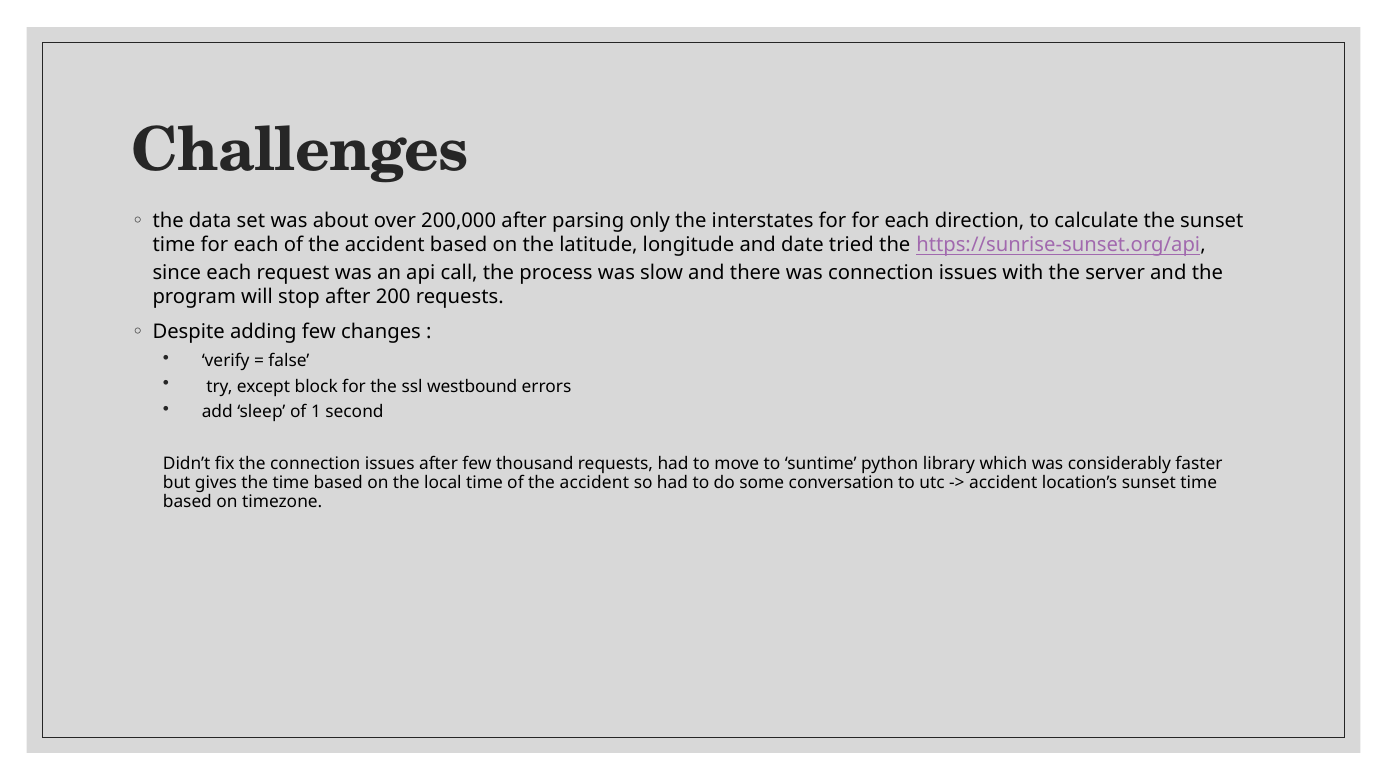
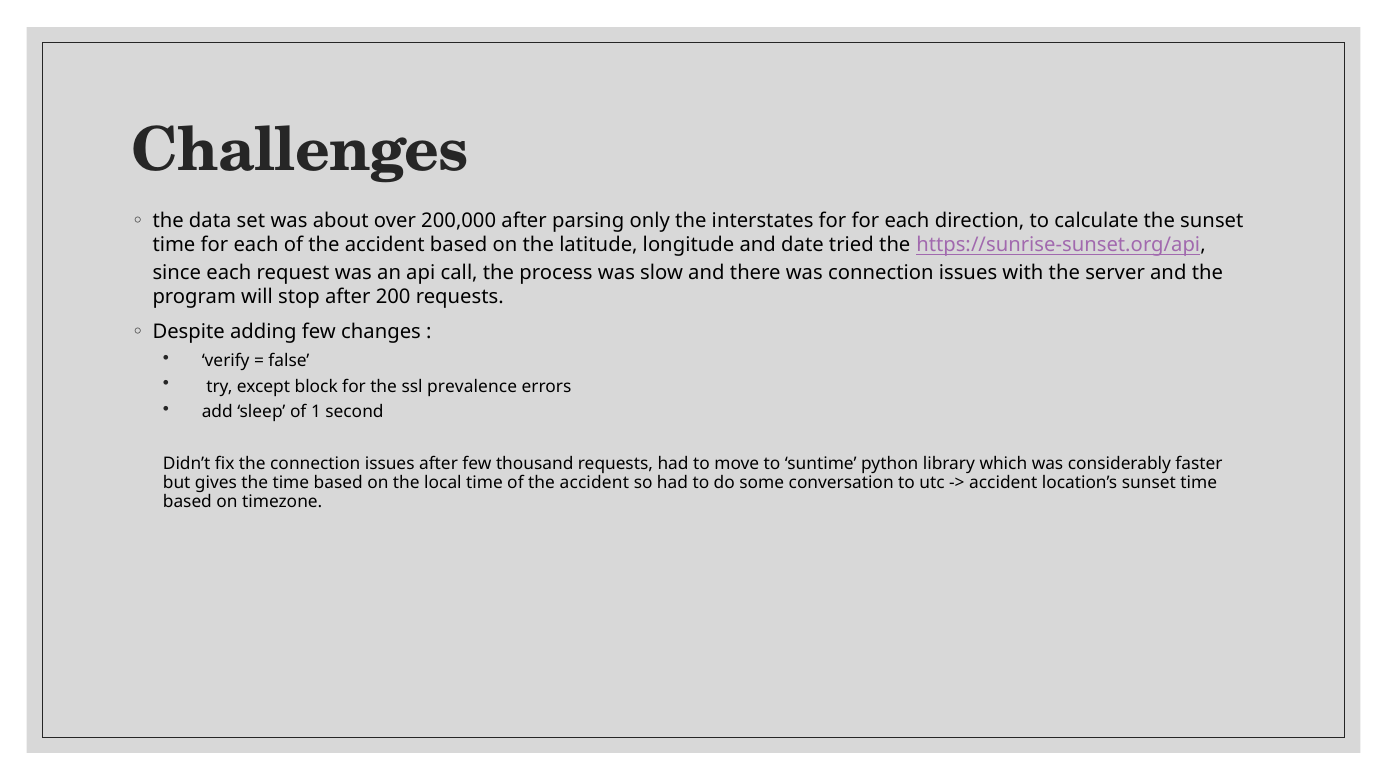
westbound: westbound -> prevalence
